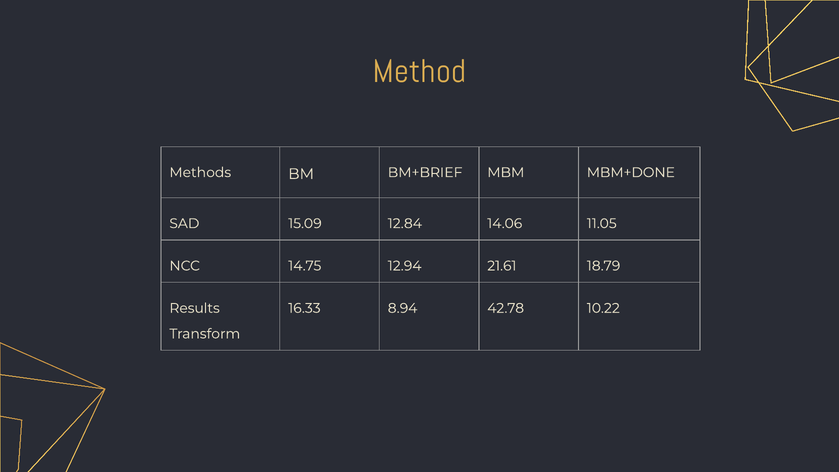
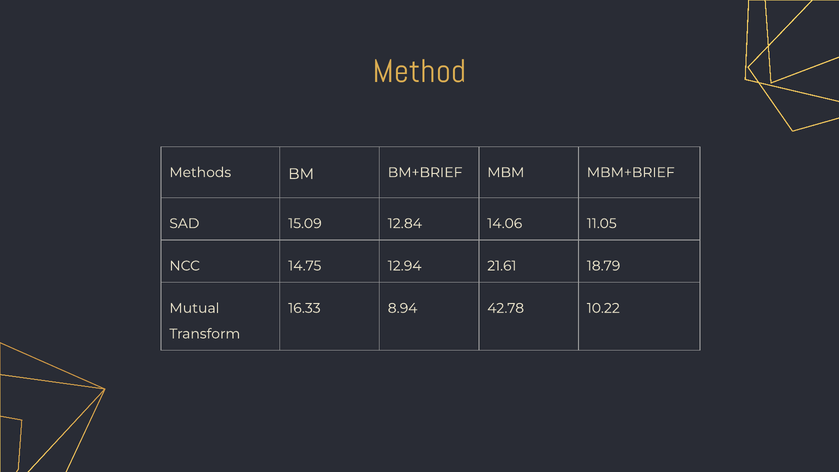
MBM+DONE: MBM+DONE -> MBM+BRIEF
Results: Results -> Mutual
